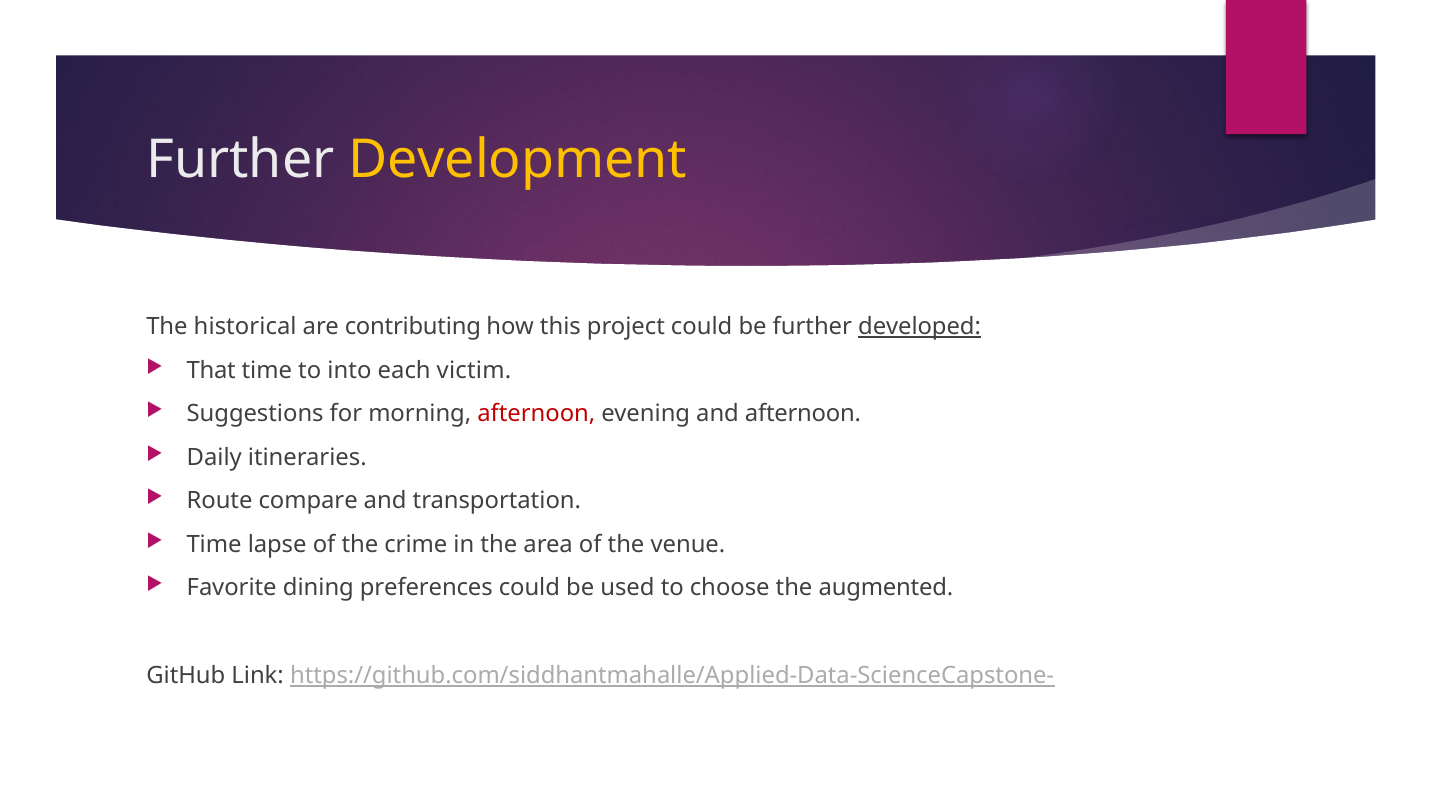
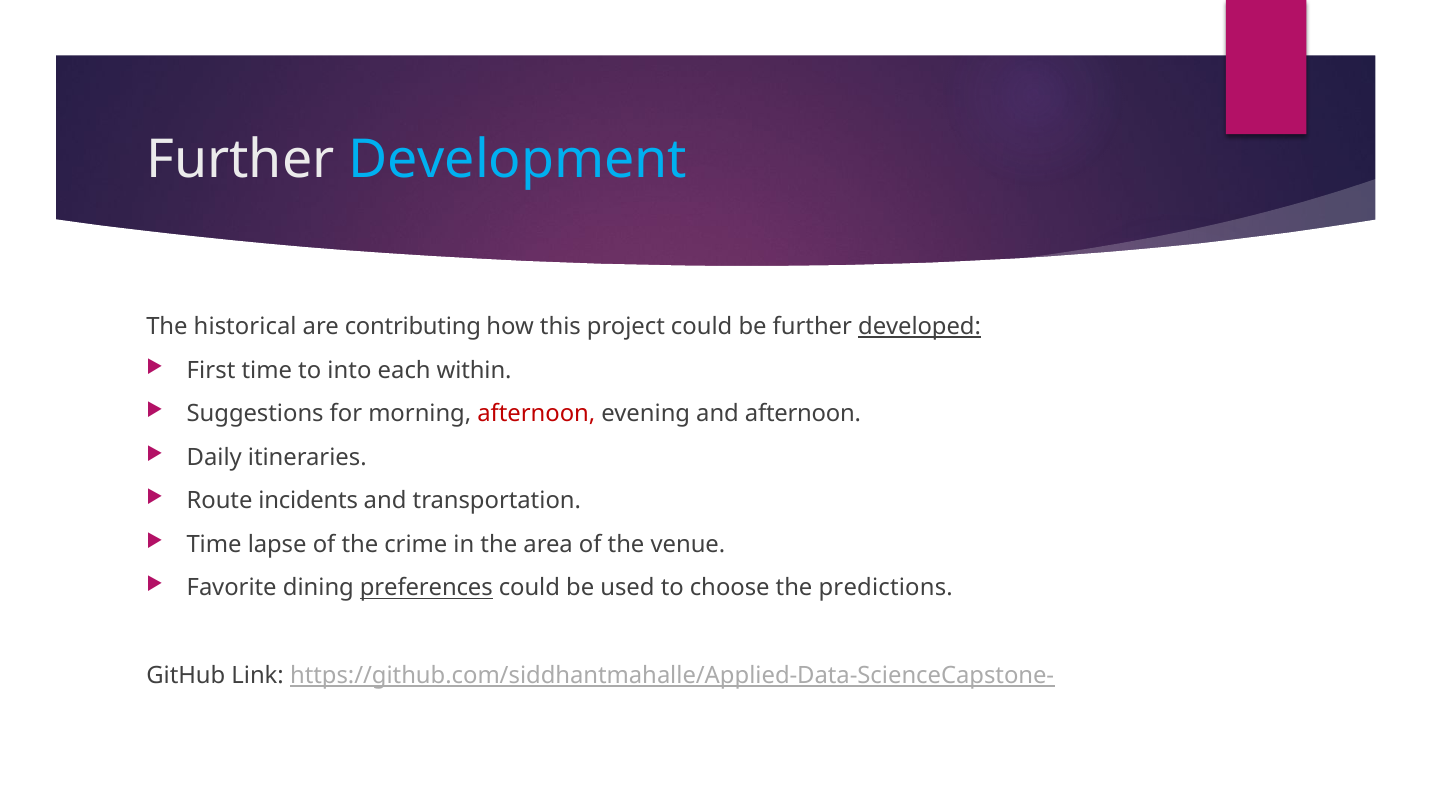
Development colour: yellow -> light blue
That: That -> First
victim: victim -> within
compare: compare -> incidents
preferences underline: none -> present
augmented: augmented -> predictions
